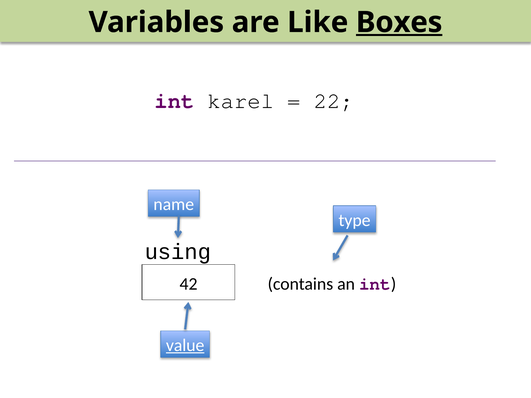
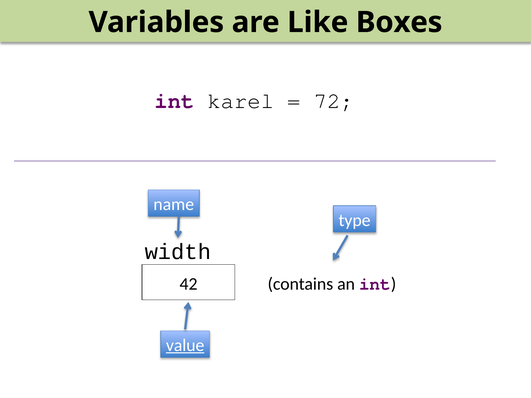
Boxes underline: present -> none
22: 22 -> 72
using: using -> width
